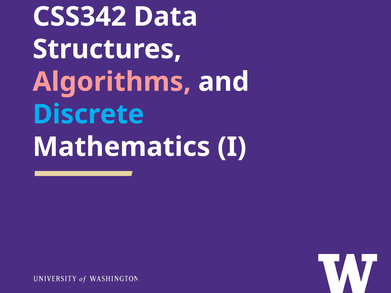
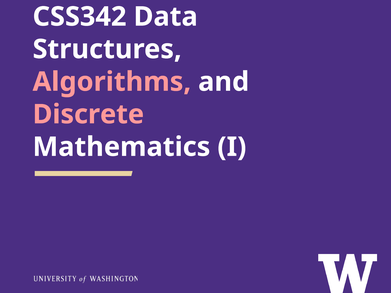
Discrete colour: light blue -> pink
